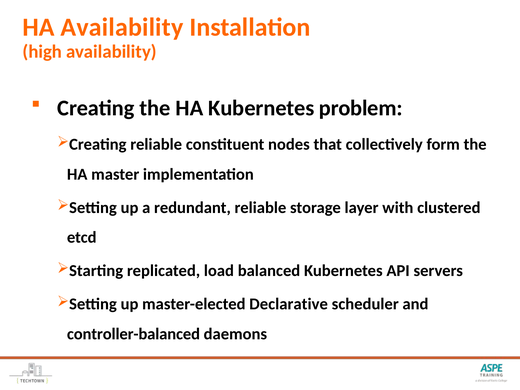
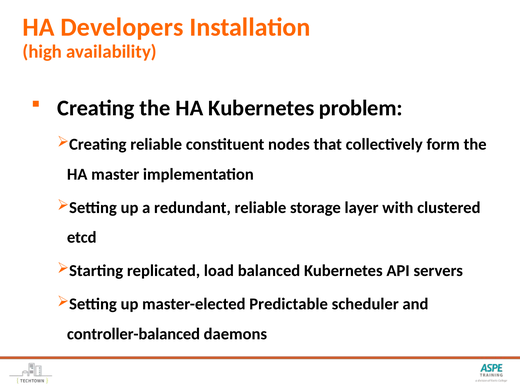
HA Availability: Availability -> Developers
Declarative: Declarative -> Predictable
